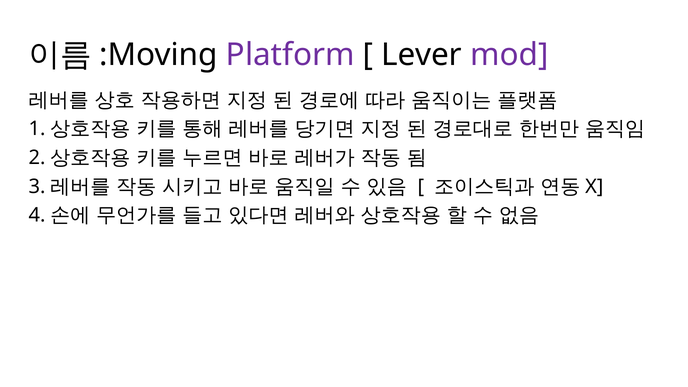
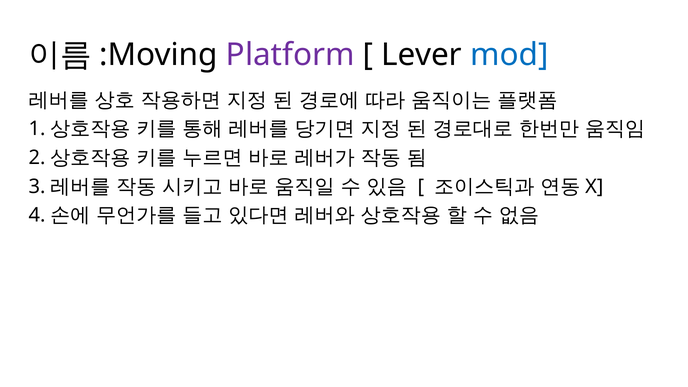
mod colour: purple -> blue
